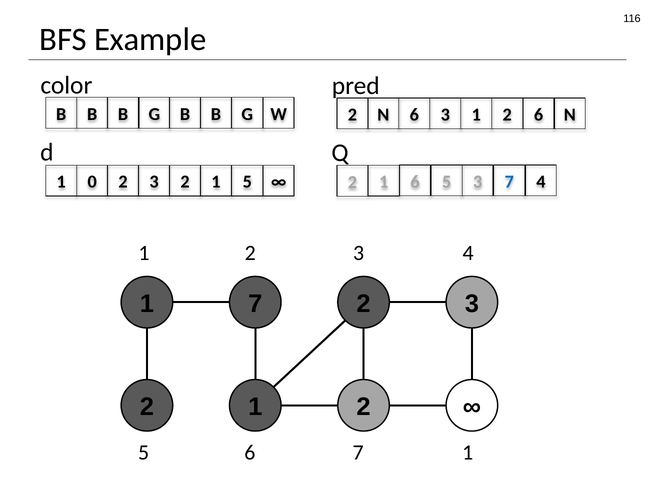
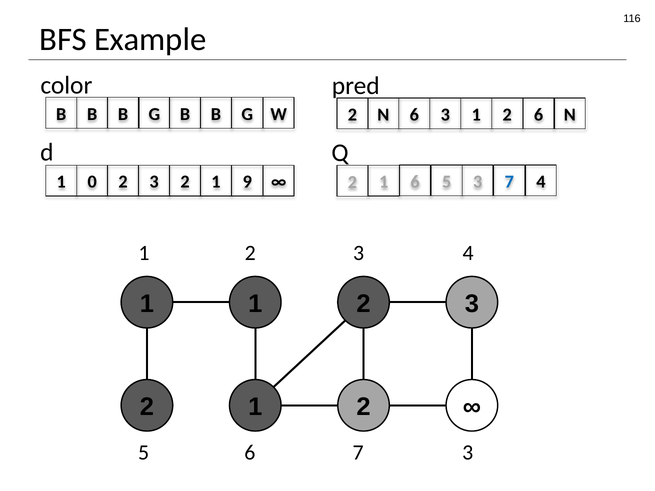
1 5: 5 -> 9
1 7: 7 -> 1
7 1: 1 -> 3
